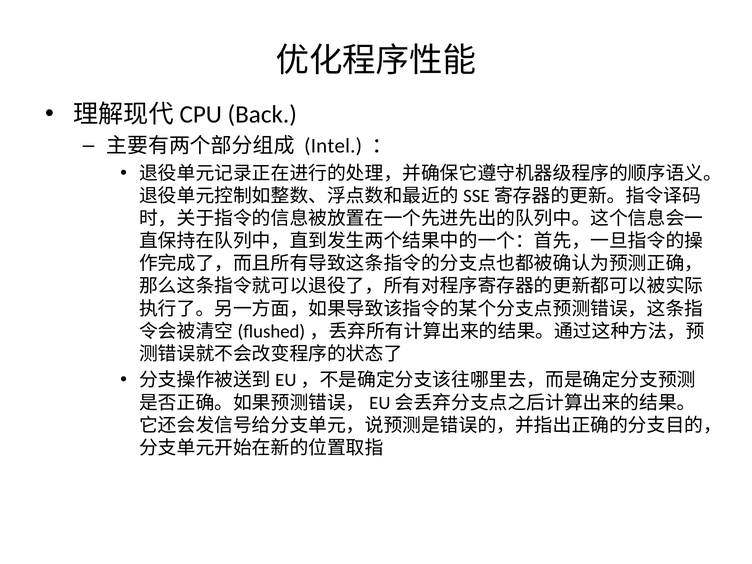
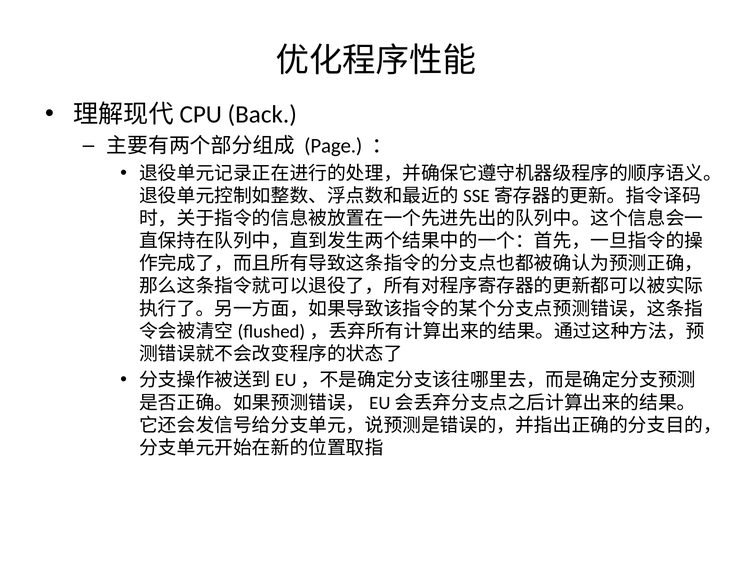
Intel: Intel -> Page
